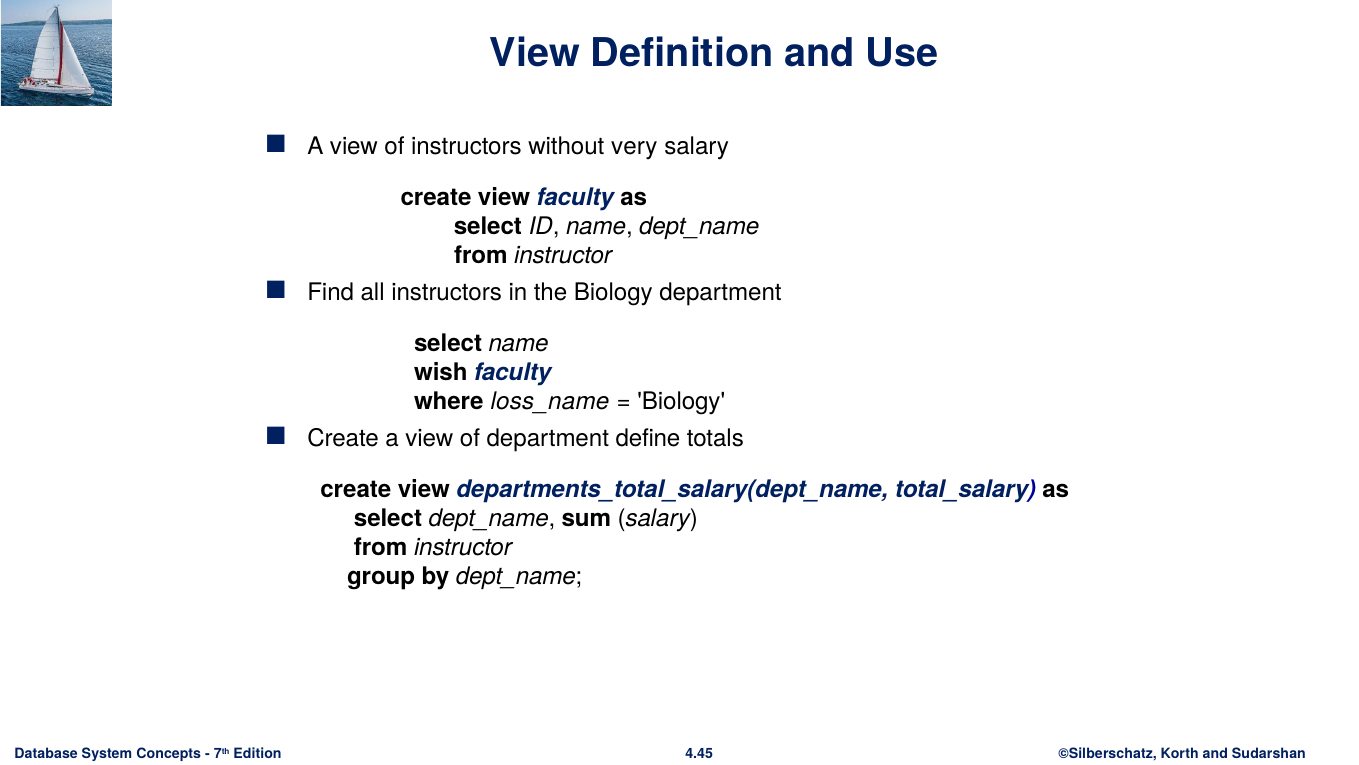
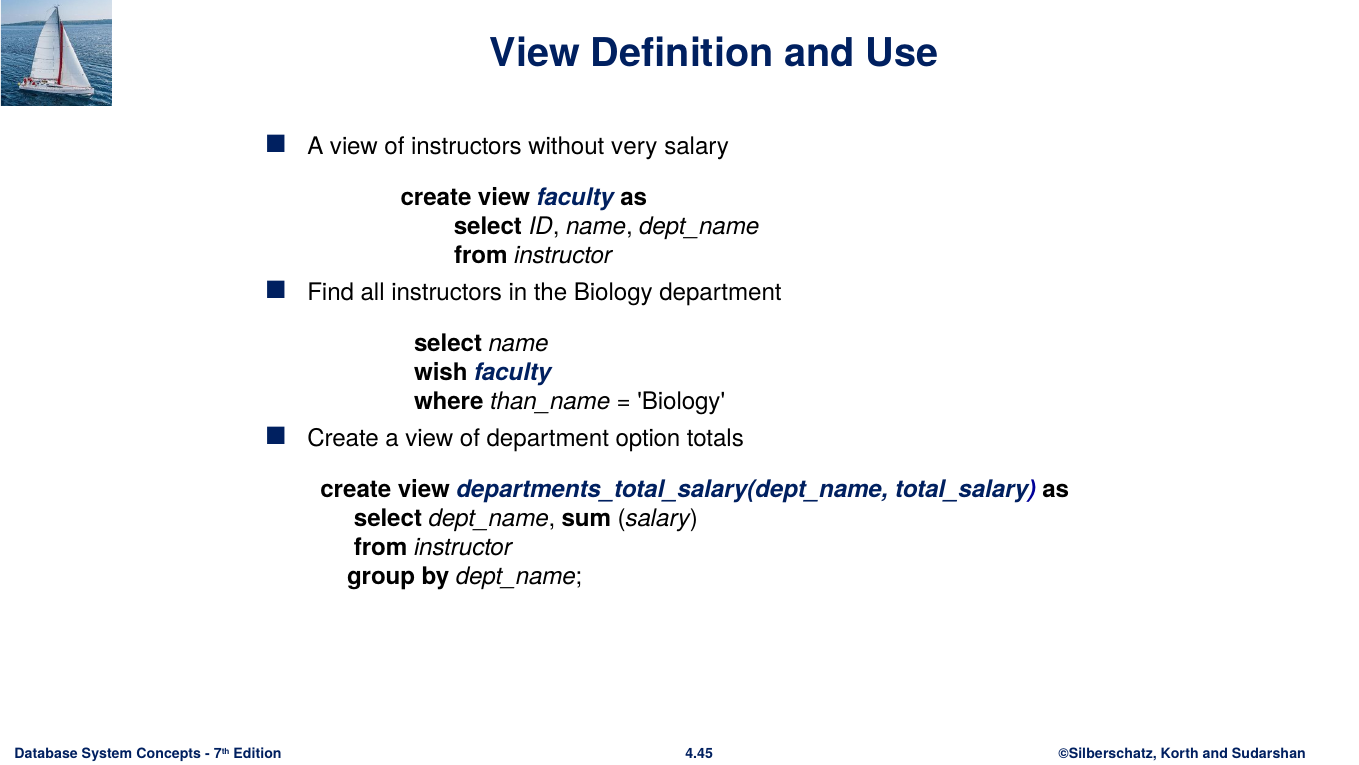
loss_name: loss_name -> than_name
define: define -> option
